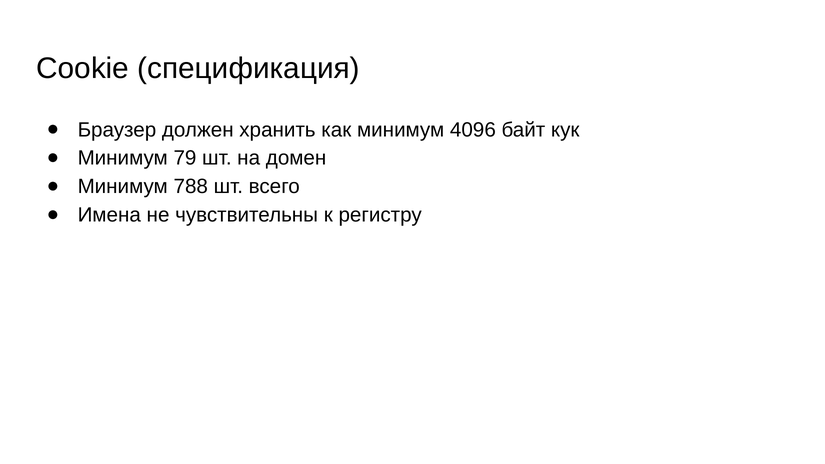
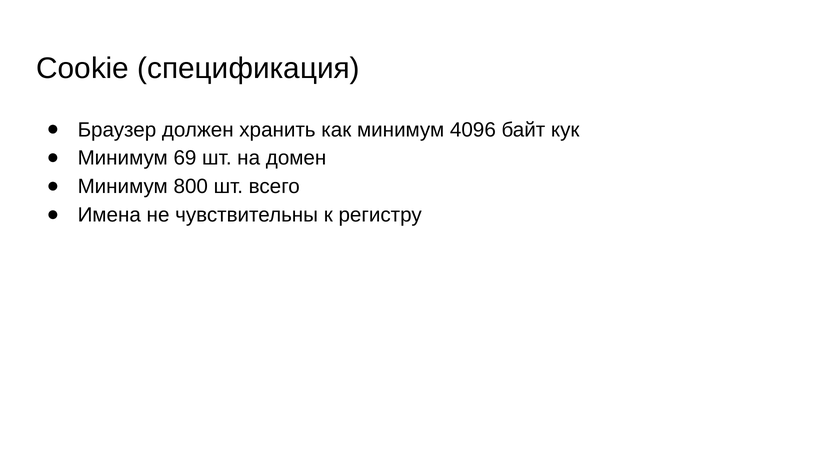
79: 79 -> 69
788: 788 -> 800
